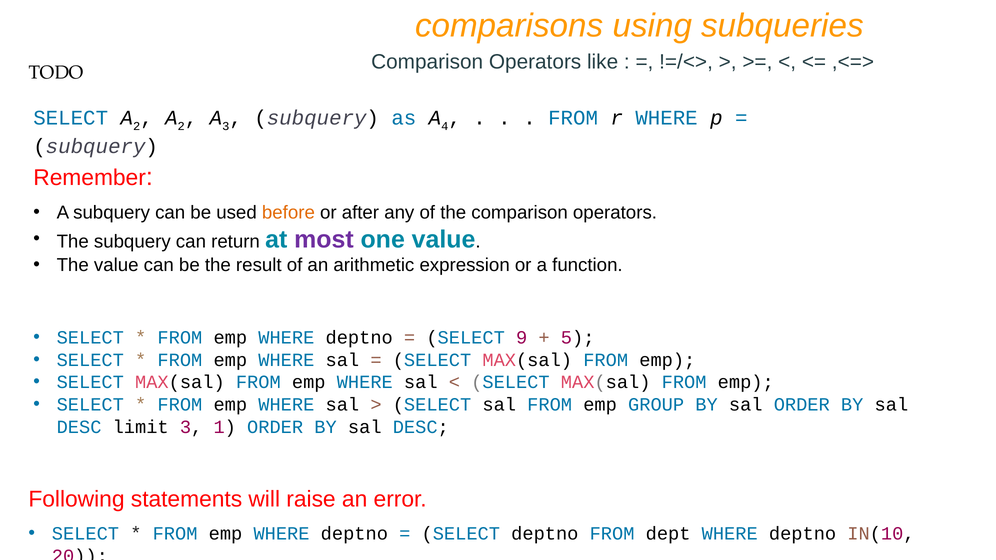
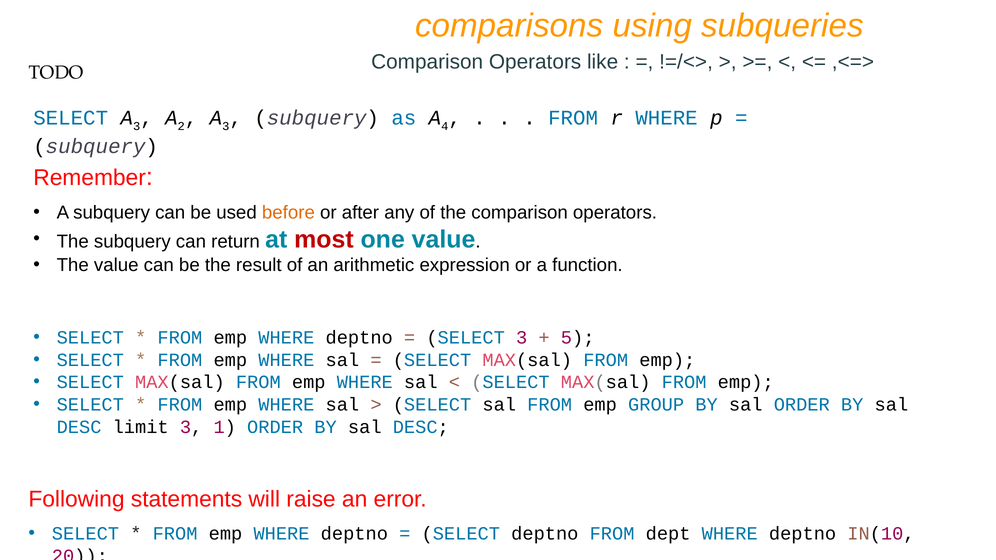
SELECT A 2: 2 -> 3
most colour: purple -> red
SELECT 9: 9 -> 3
